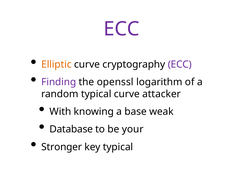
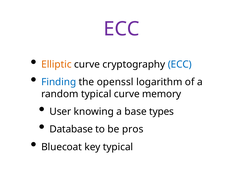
ECC at (180, 65) colour: purple -> blue
Finding colour: purple -> blue
attacker: attacker -> memory
With: With -> User
weak: weak -> types
your: your -> pros
Stronger: Stronger -> Bluecoat
